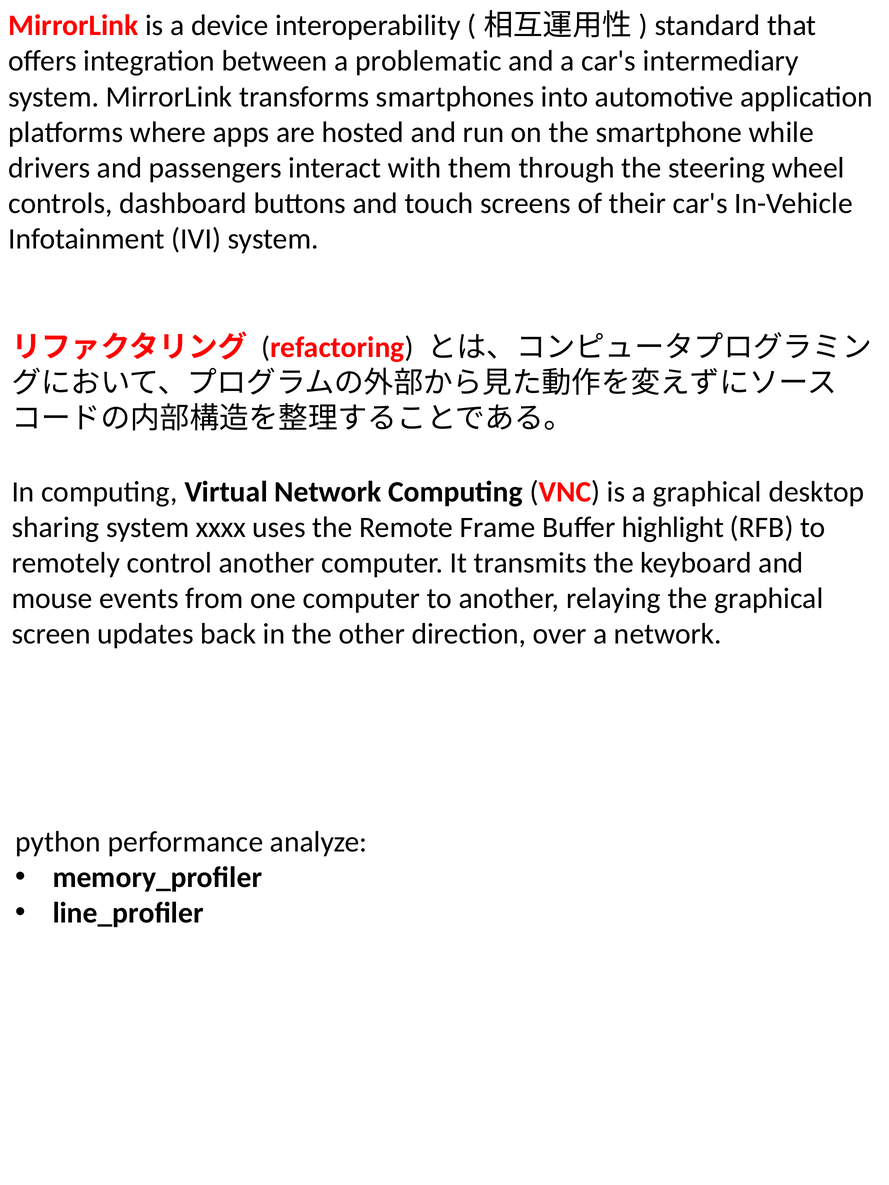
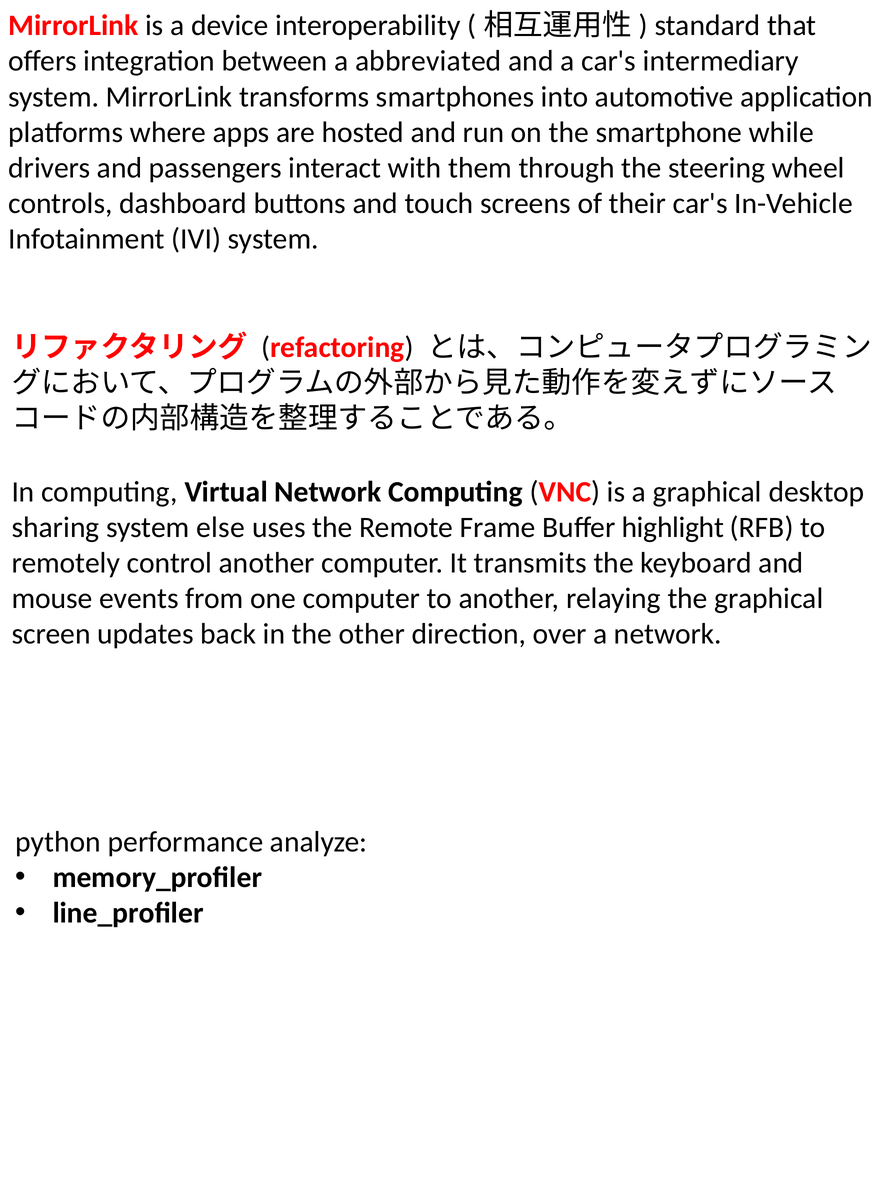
problematic: problematic -> abbreviated
xxxx: xxxx -> else
